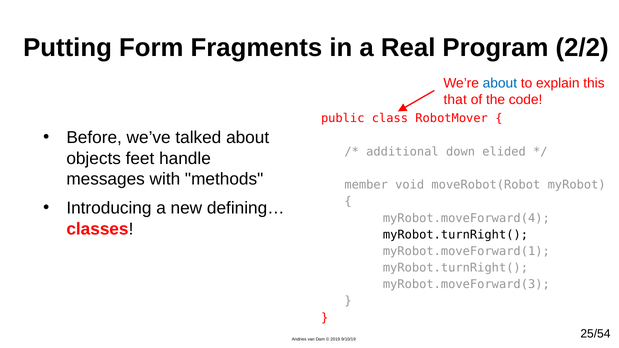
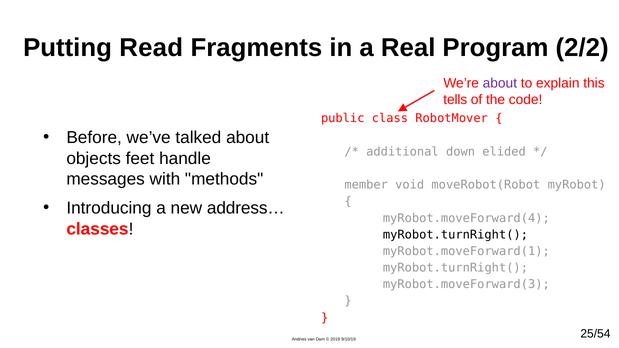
Form: Form -> Read
about at (500, 83) colour: blue -> purple
that: that -> tells
defining…: defining… -> address…
